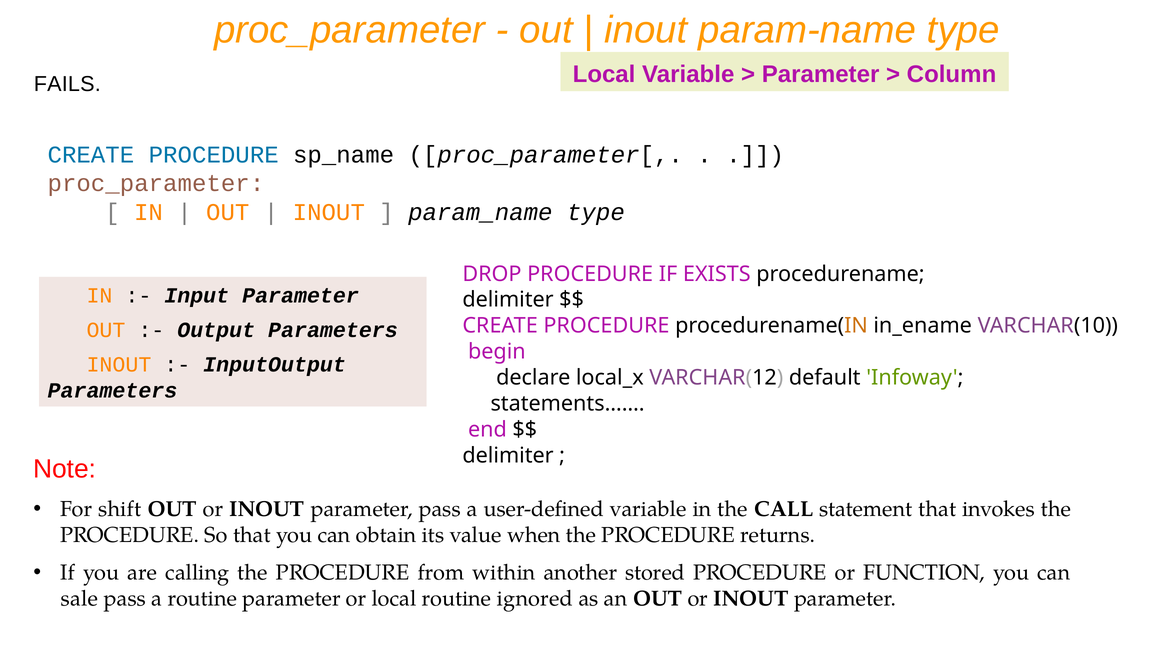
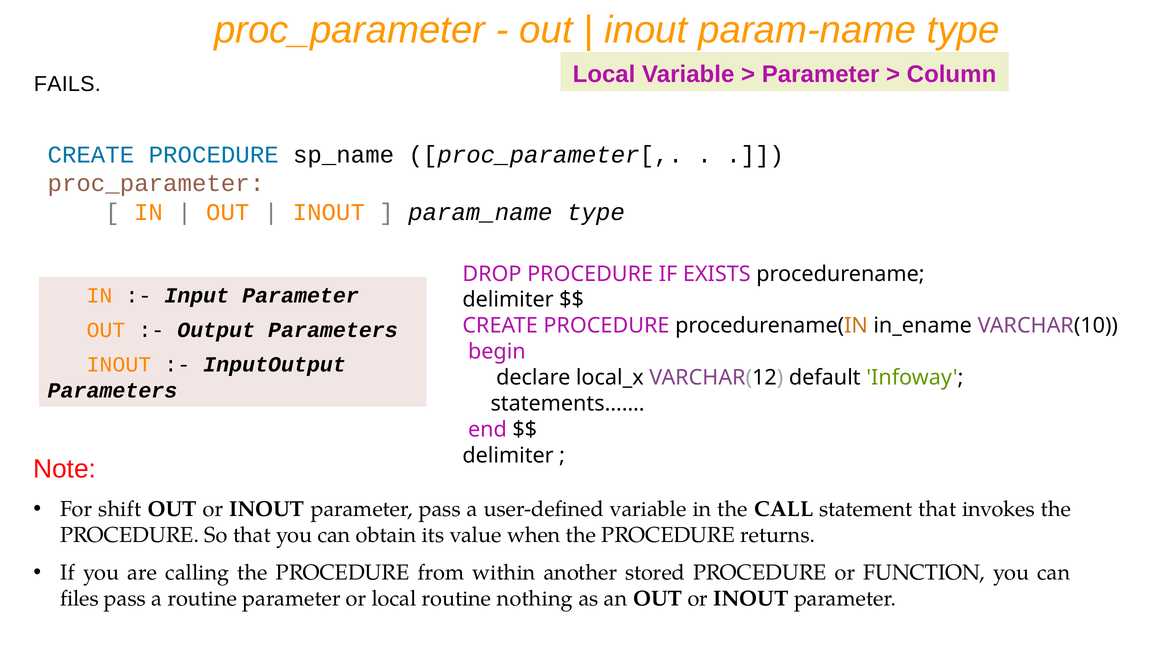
sale: sale -> files
ignored: ignored -> nothing
